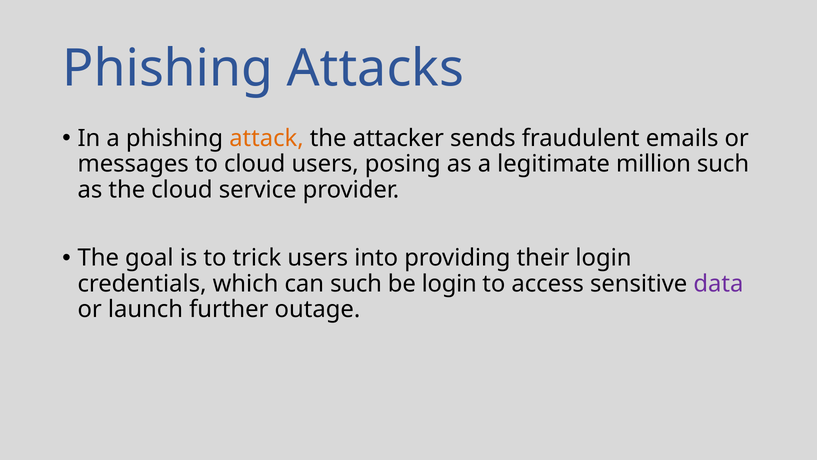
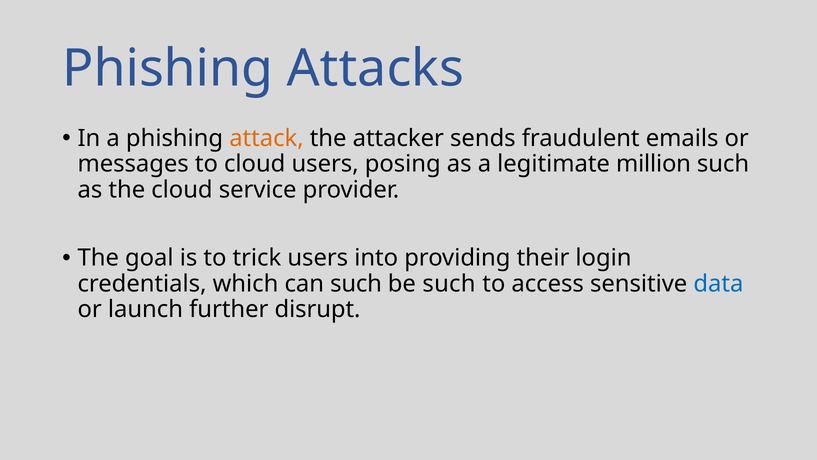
be login: login -> such
data colour: purple -> blue
outage: outage -> disrupt
